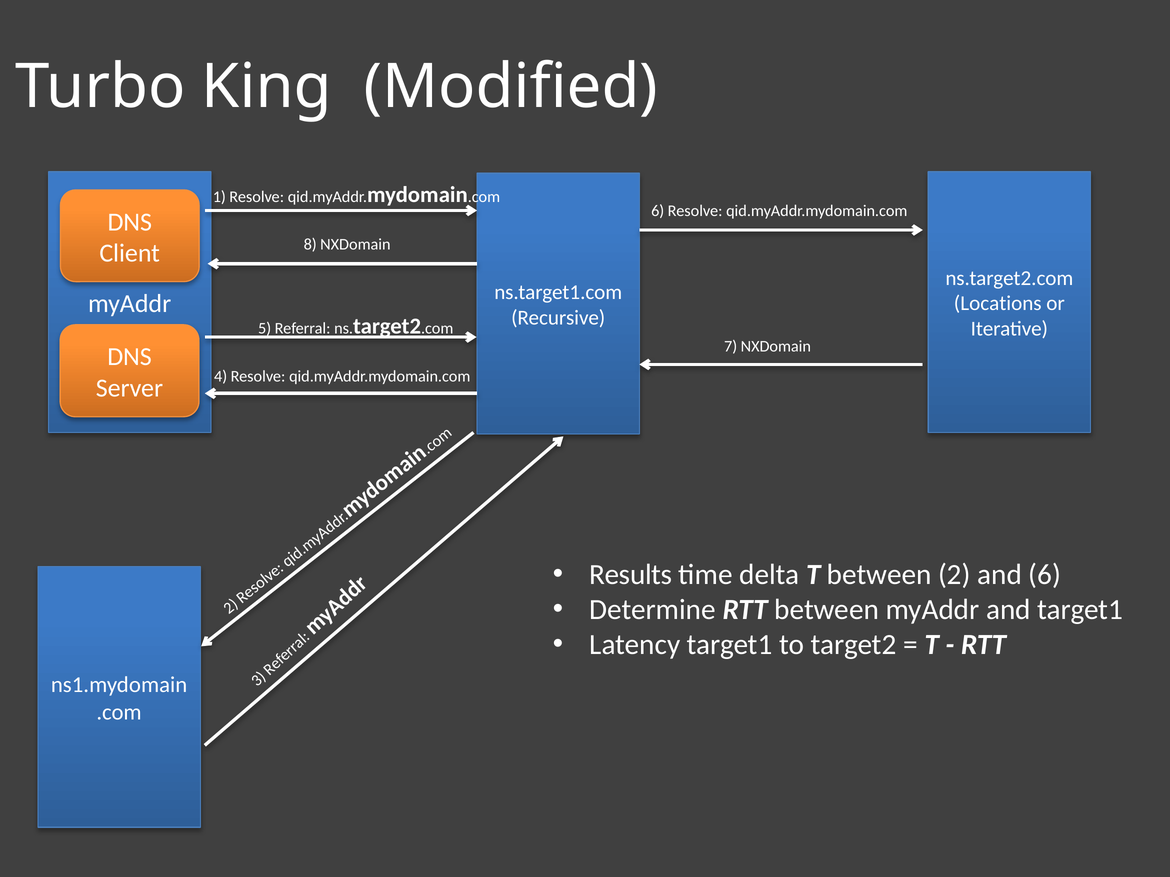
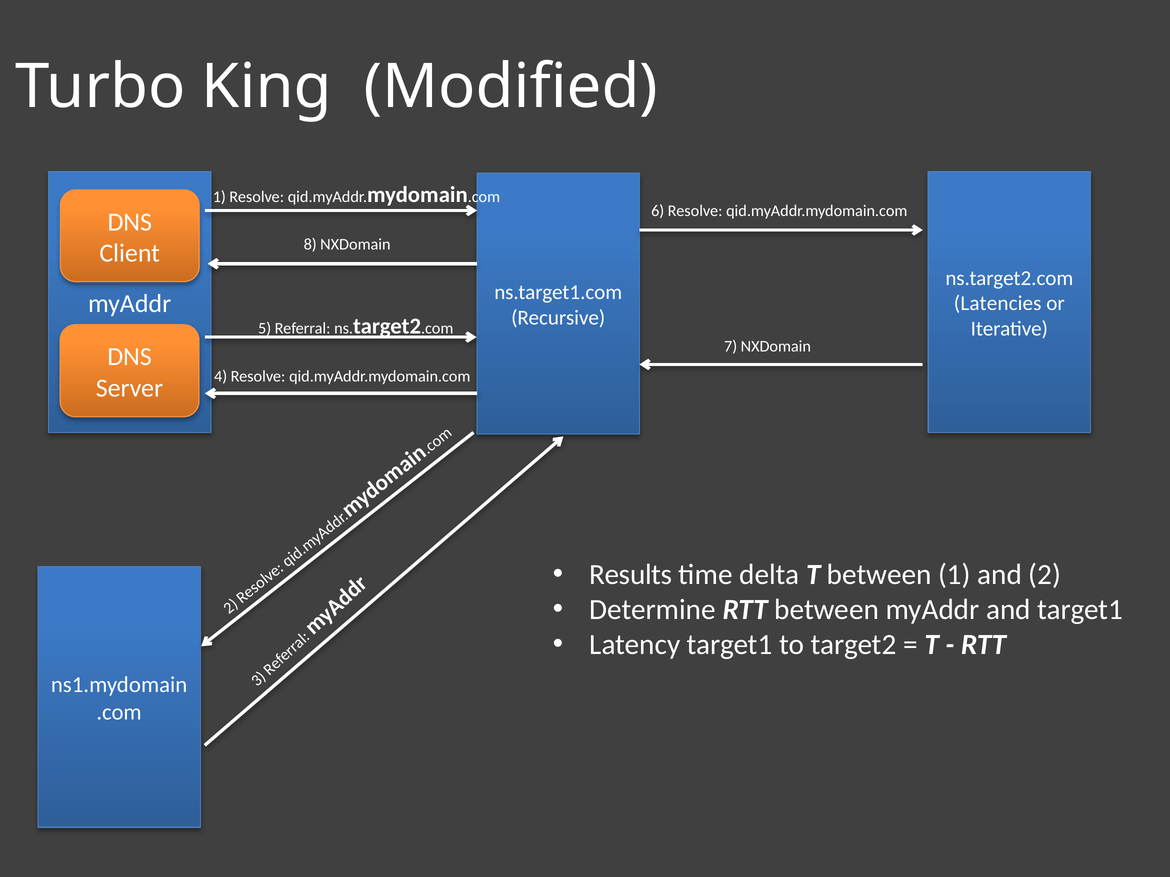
Locations: Locations -> Latencies
between 2: 2 -> 1
and 6: 6 -> 2
